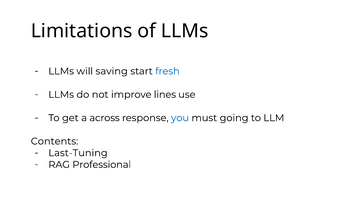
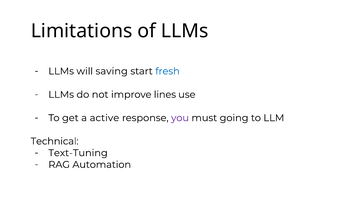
across: across -> active
you colour: blue -> purple
Contents: Contents -> Technical
Last-Tuning: Last-Tuning -> Text-Tuning
Professional: Professional -> Automation
